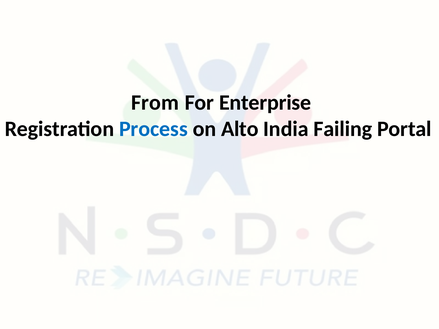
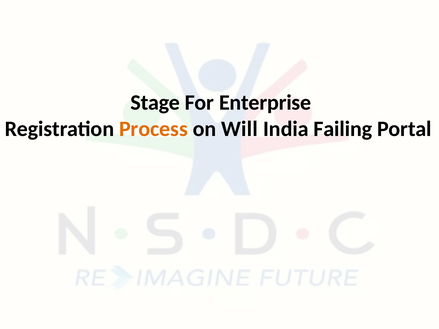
From: From -> Stage
Process colour: blue -> orange
Alto: Alto -> Will
